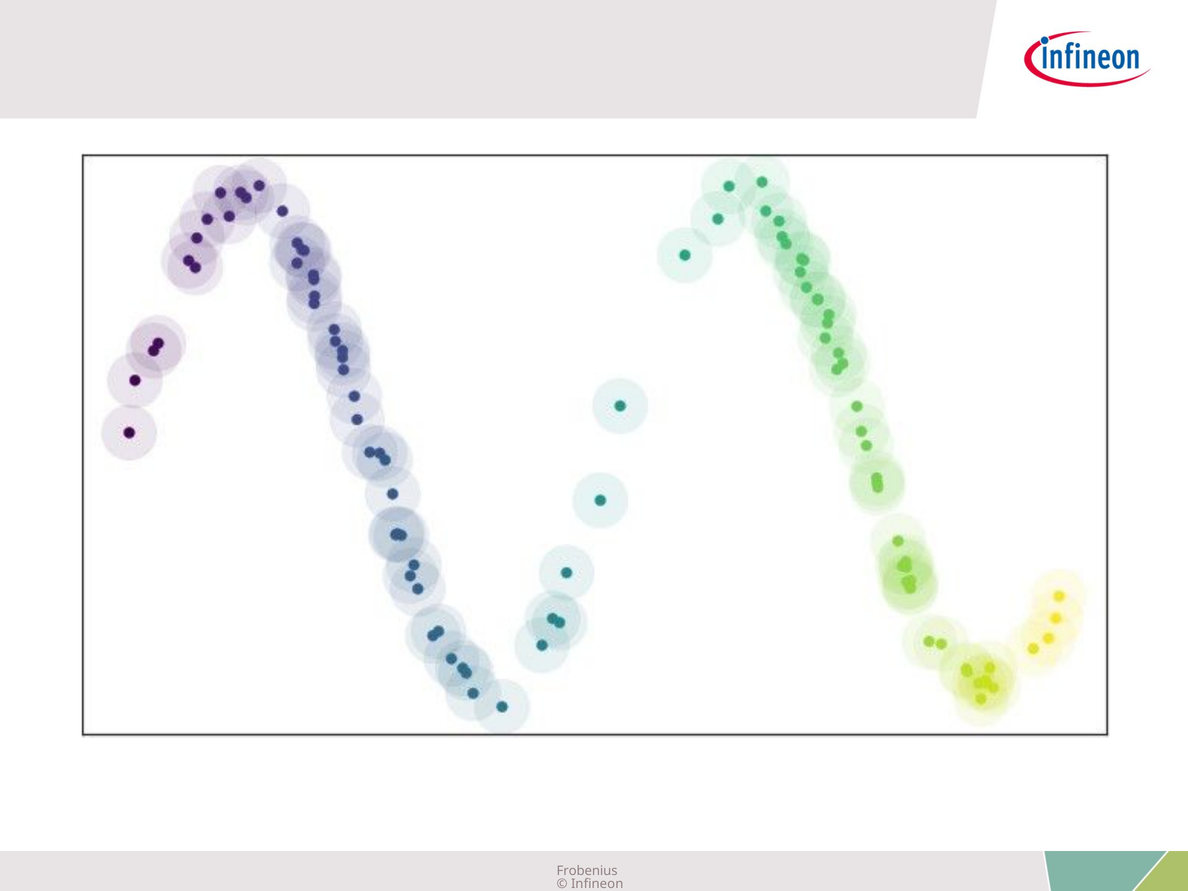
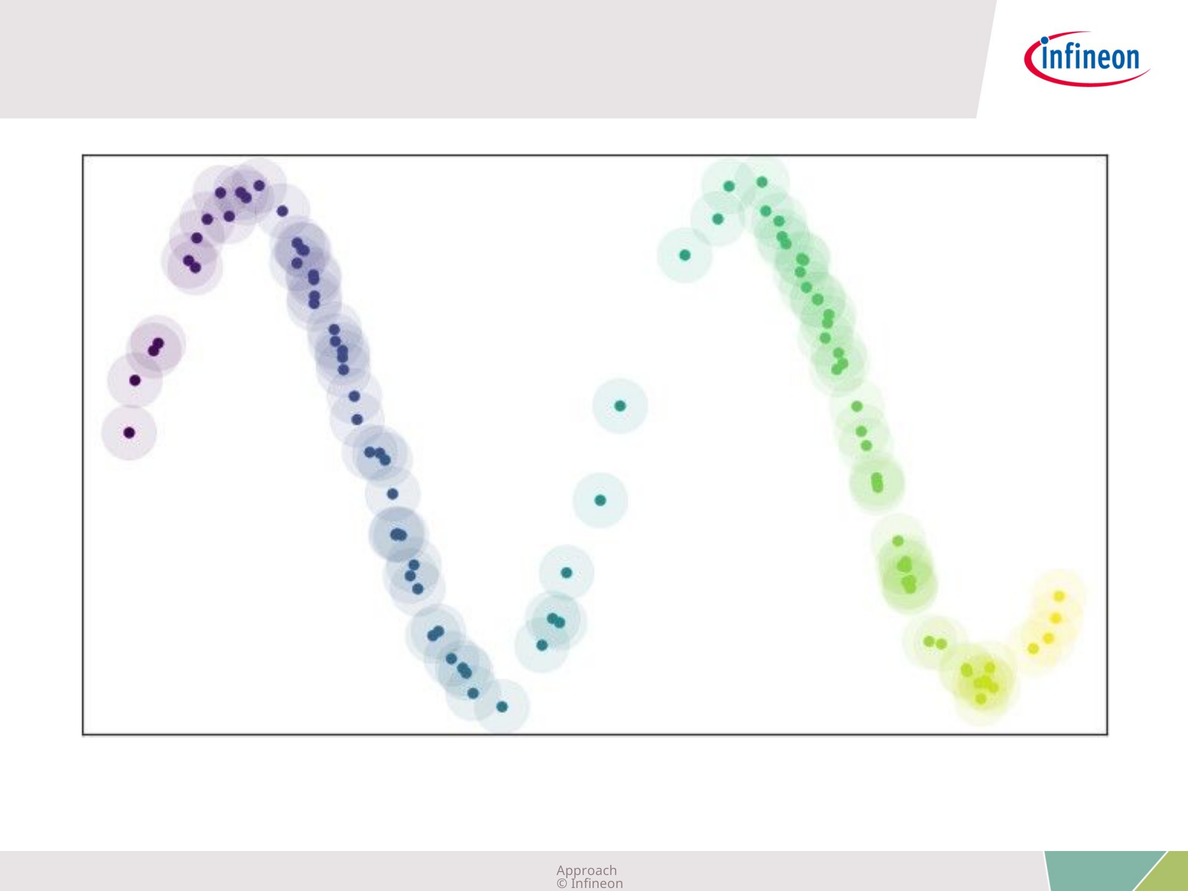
Frobenius: Frobenius -> Approach
